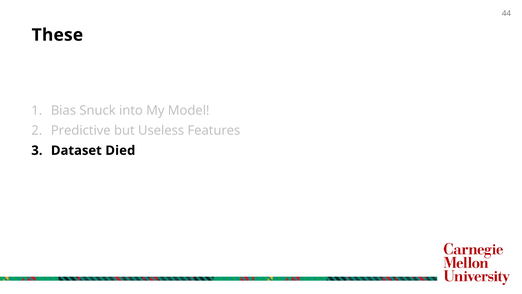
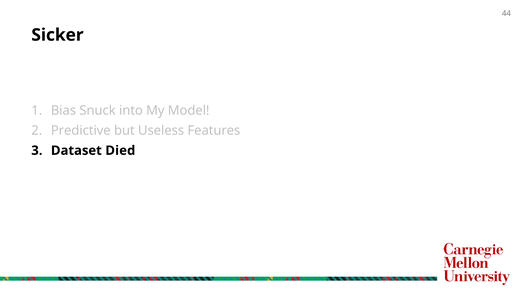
These: These -> Sicker
